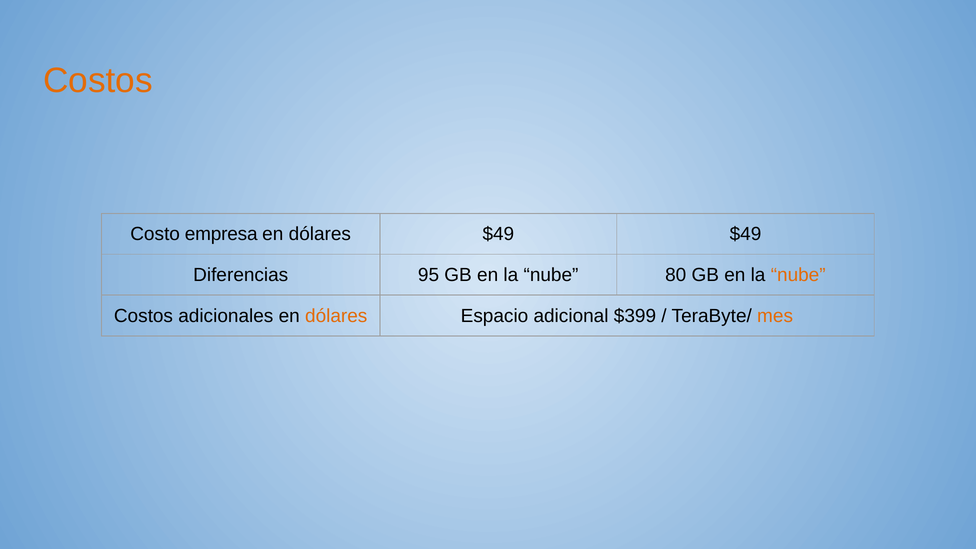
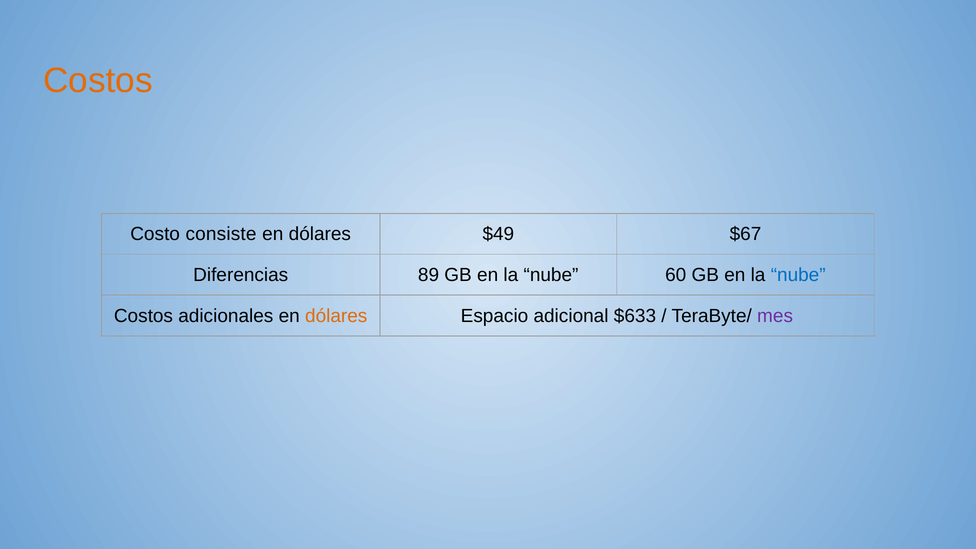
empresa: empresa -> consiste
$49 $49: $49 -> $67
95: 95 -> 89
80: 80 -> 60
nube at (798, 275) colour: orange -> blue
$399: $399 -> $633
mes colour: orange -> purple
